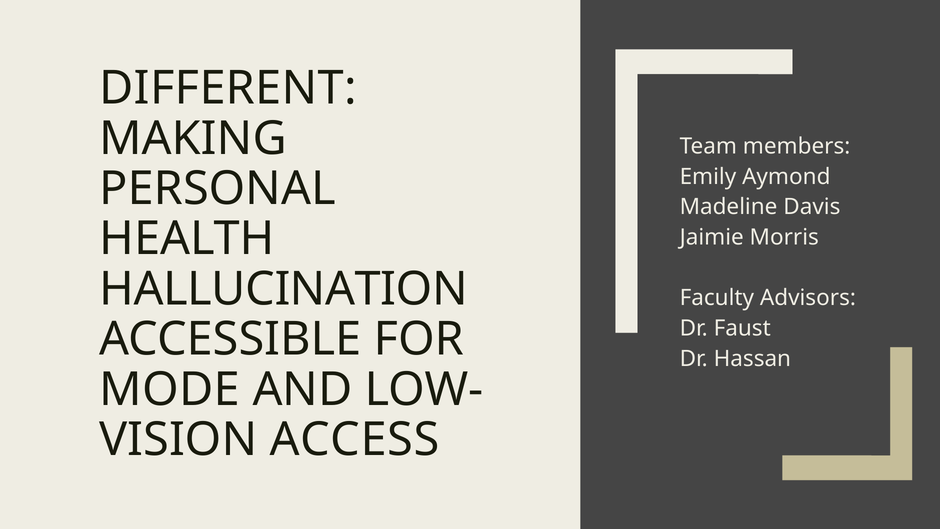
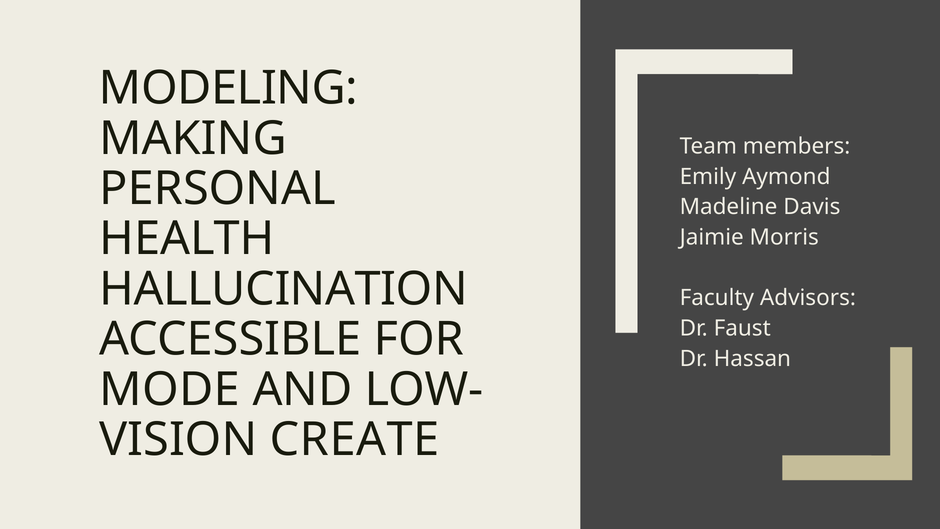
DIFFERENT: DIFFERENT -> MODELING
ACCESS: ACCESS -> CREATE
